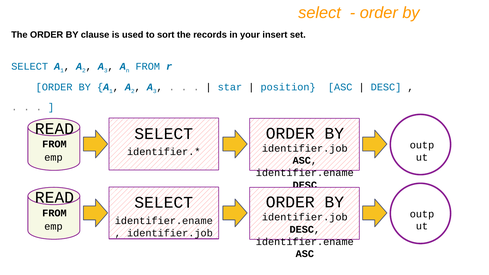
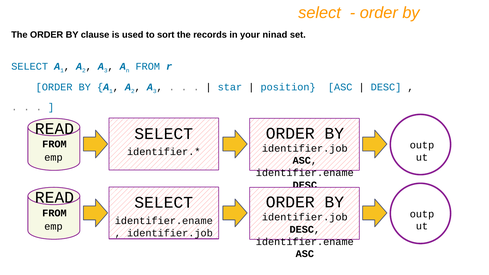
insert: insert -> ninad
